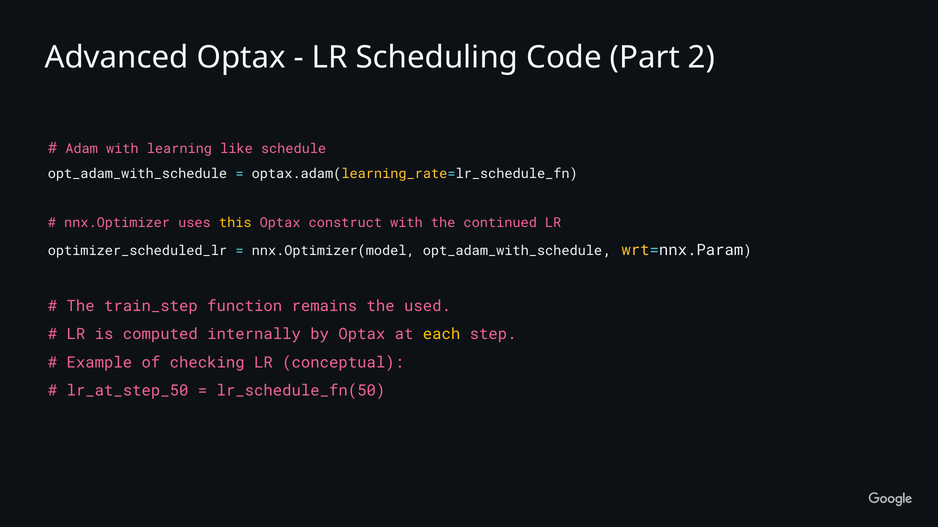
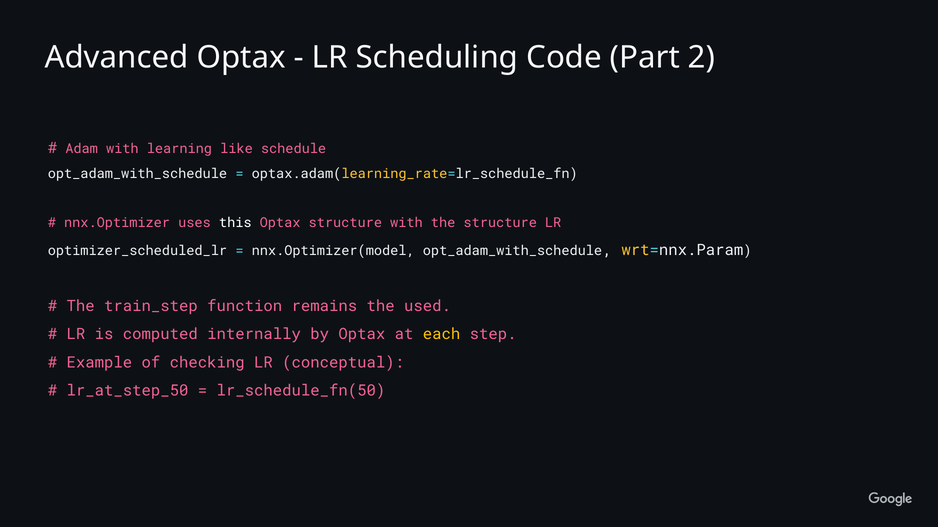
this colour: yellow -> white
Optax construct: construct -> structure
the continued: continued -> structure
